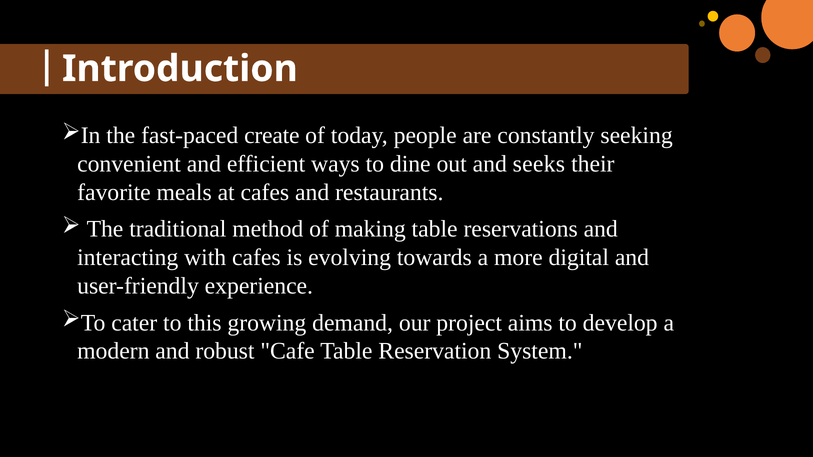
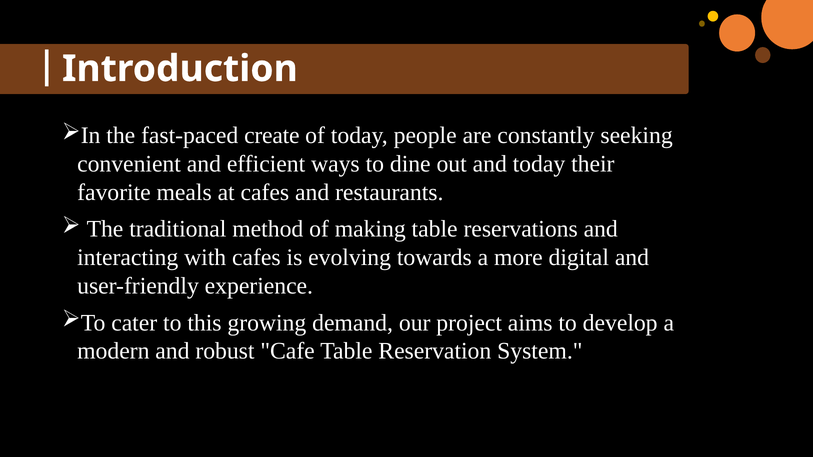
and seeks: seeks -> today
